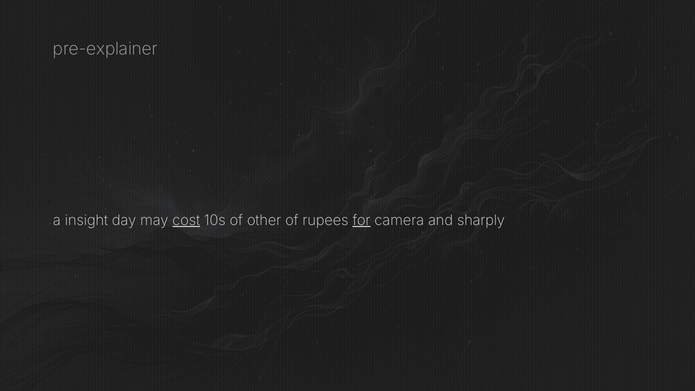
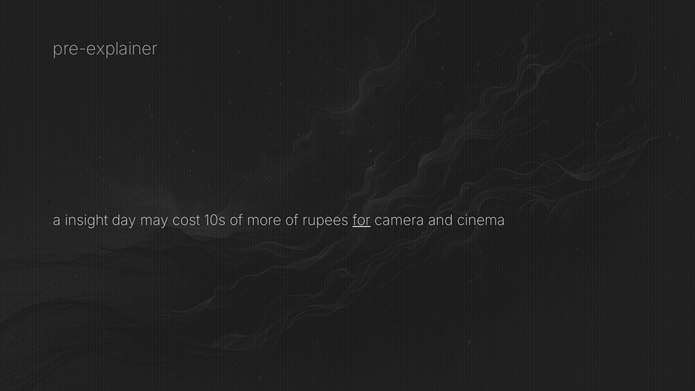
cost underline: present -> none
other: other -> more
sharply: sharply -> cinema
